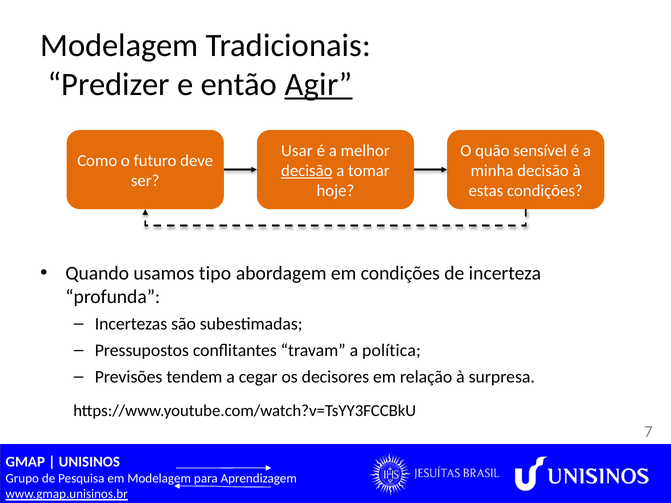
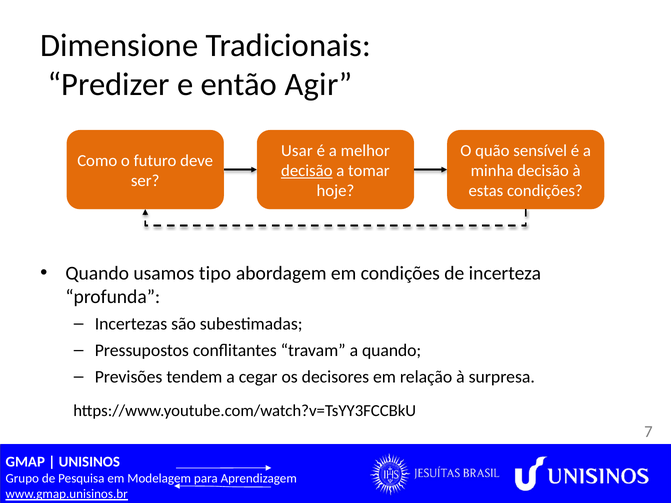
Modelagem at (119, 45): Modelagem -> Dimensione
Agir underline: present -> none
a política: política -> quando
